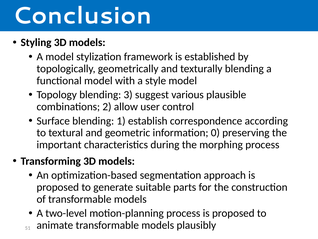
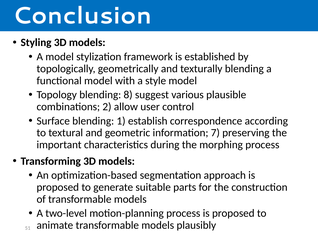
3: 3 -> 8
0: 0 -> 7
